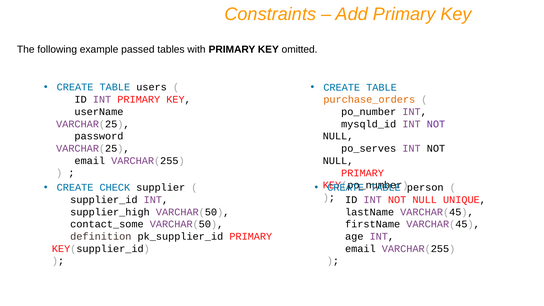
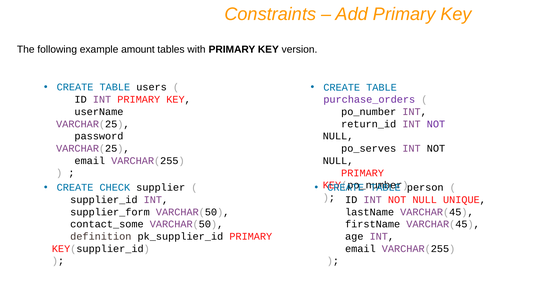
passed: passed -> amount
omitted: omitted -> version
purchase_orders colour: orange -> purple
mysqld_id: mysqld_id -> return_id
supplier_high: supplier_high -> supplier_form
